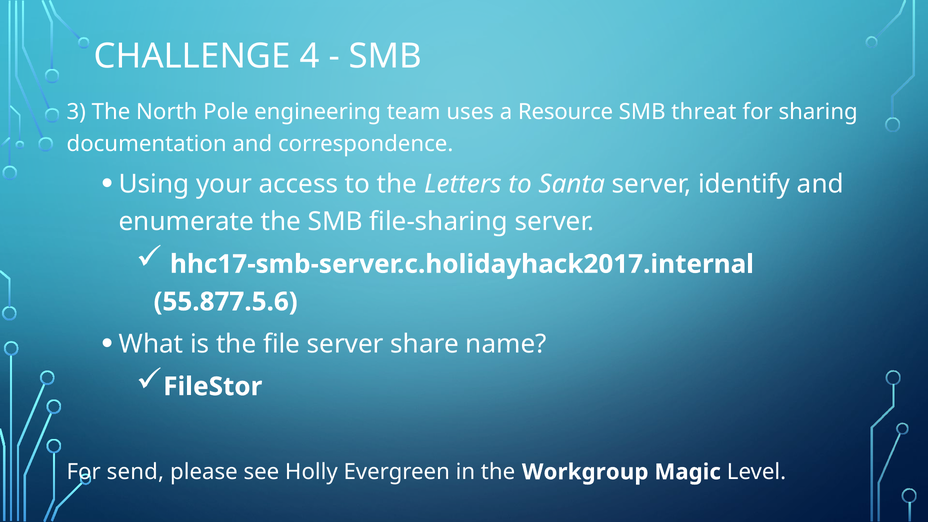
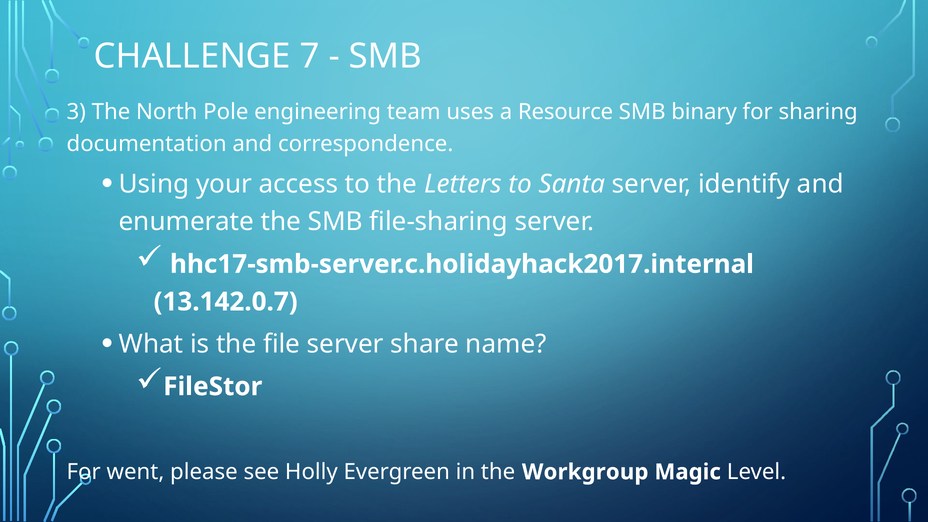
4: 4 -> 7
threat: threat -> binary
55.877.5.6: 55.877.5.6 -> 13.142.0.7
send: send -> went
